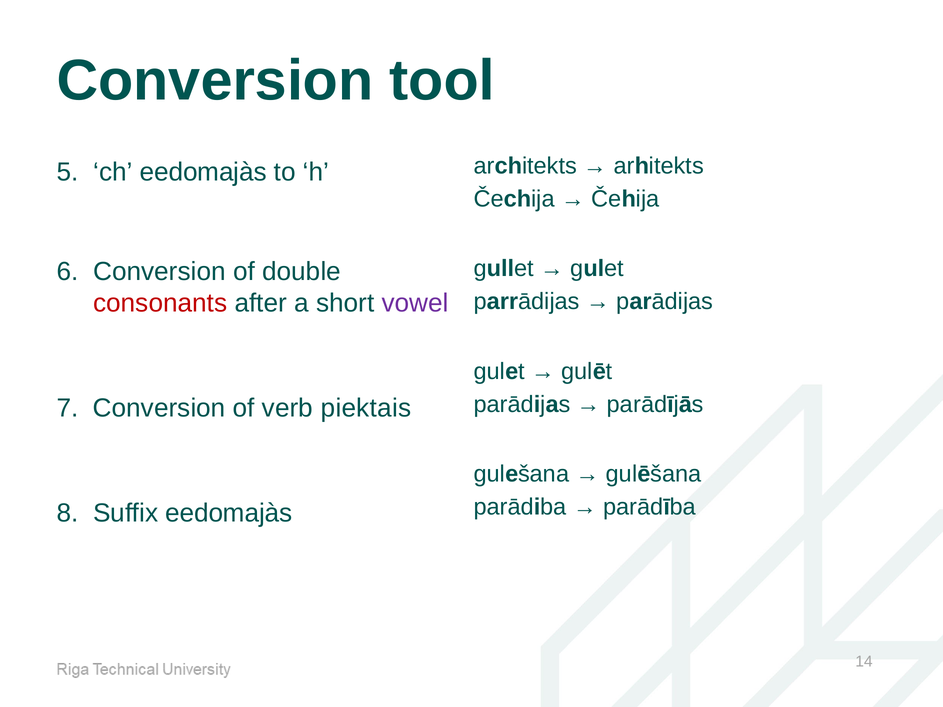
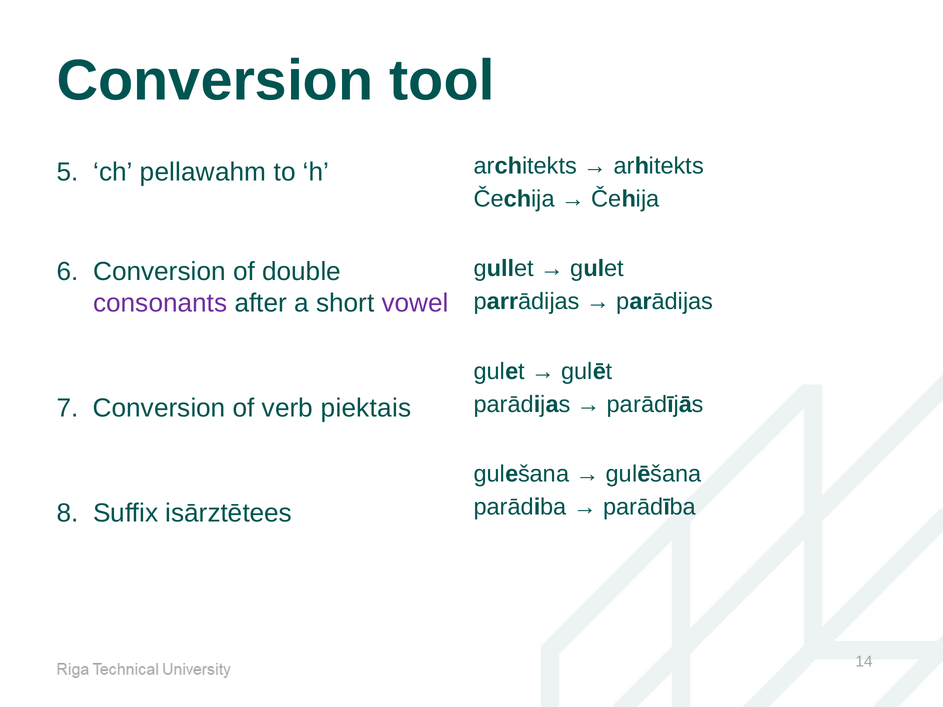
ch eedomajàs: eedomajàs -> pellawahm
consonants colour: red -> purple
Suffix eedomajàs: eedomajàs -> isārztētees
